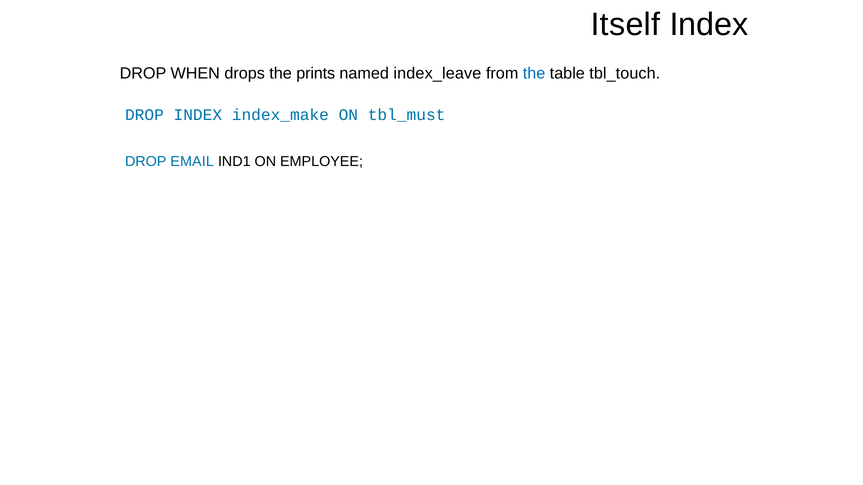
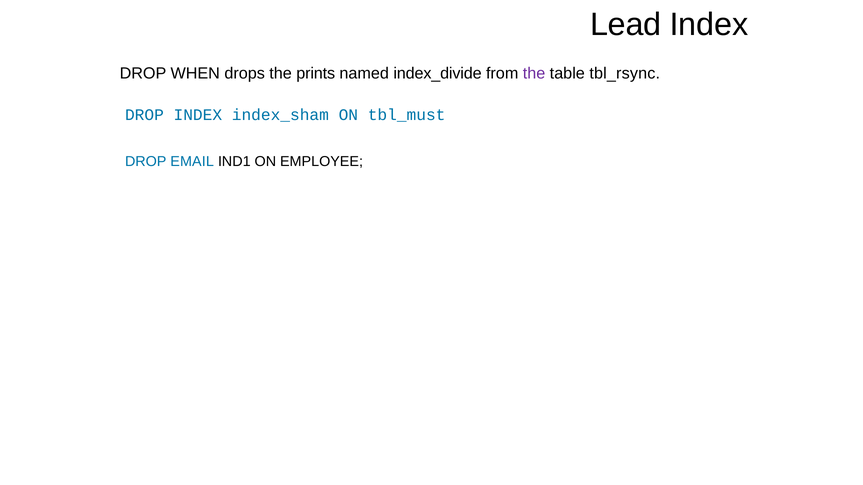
Itself: Itself -> Lead
index_leave: index_leave -> index_divide
the at (534, 73) colour: blue -> purple
tbl_touch: tbl_touch -> tbl_rsync
index_make: index_make -> index_sham
